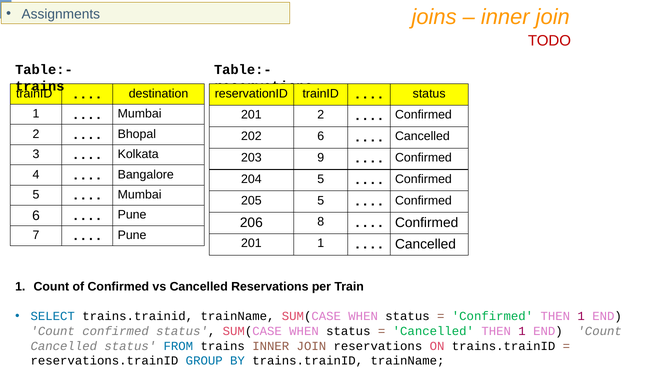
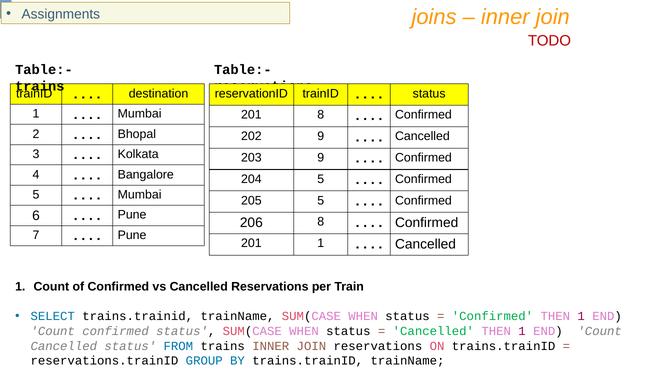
201 2: 2 -> 8
202 6: 6 -> 9
